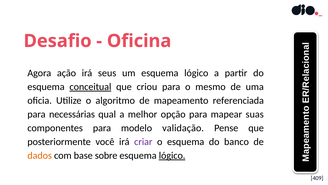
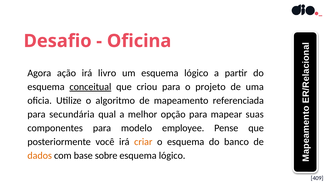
seus: seus -> livro
mesmo: mesmo -> projeto
necessárias: necessárias -> secundária
validação: validação -> employee
criar colour: purple -> orange
lógico at (172, 155) underline: present -> none
